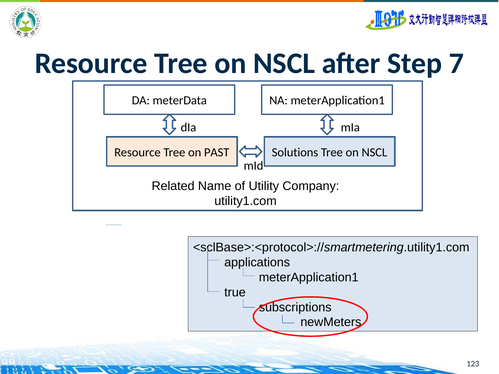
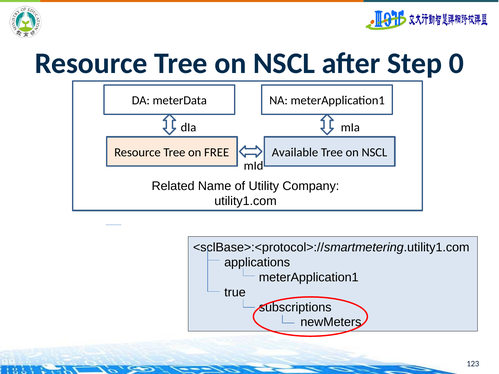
7: 7 -> 0
PAST: PAST -> FREE
Solutions: Solutions -> Available
